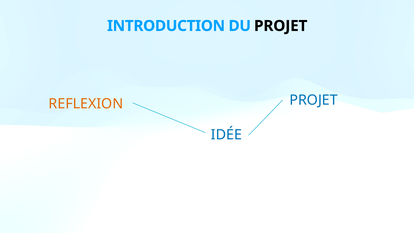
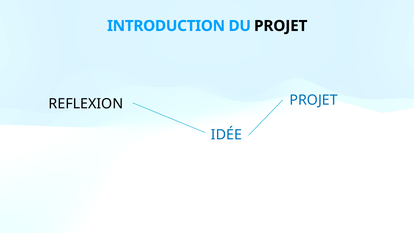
REFLEXION colour: orange -> black
